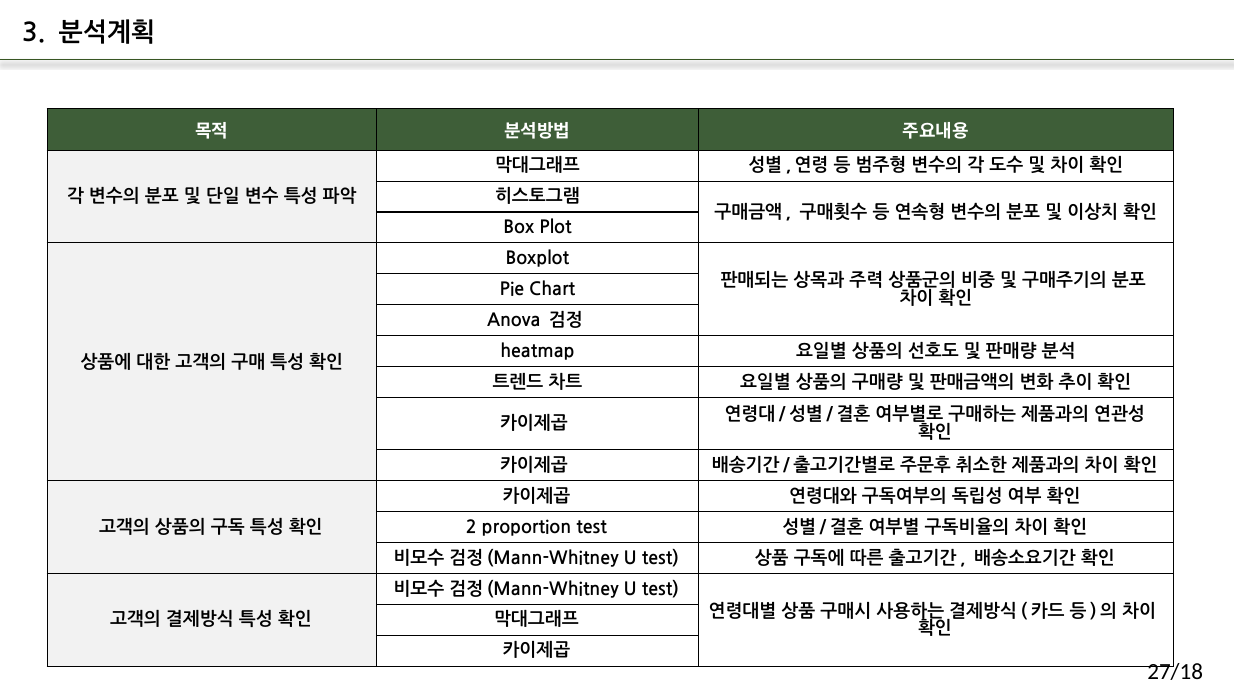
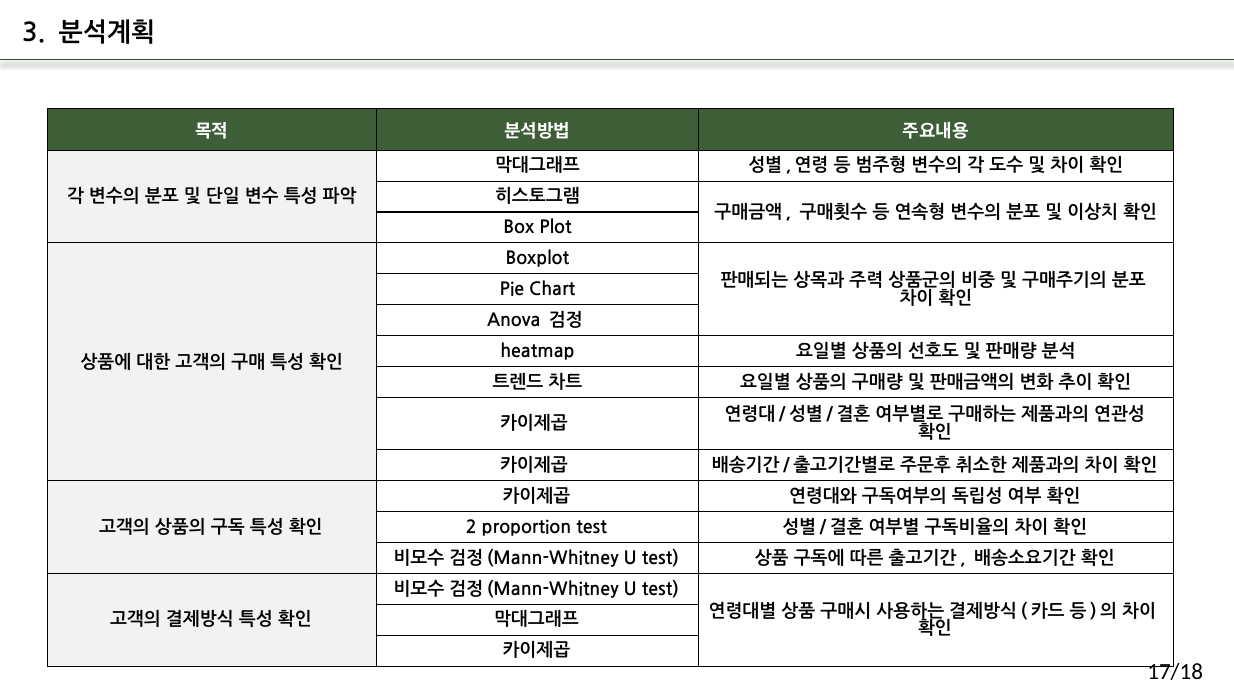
27/18: 27/18 -> 17/18
